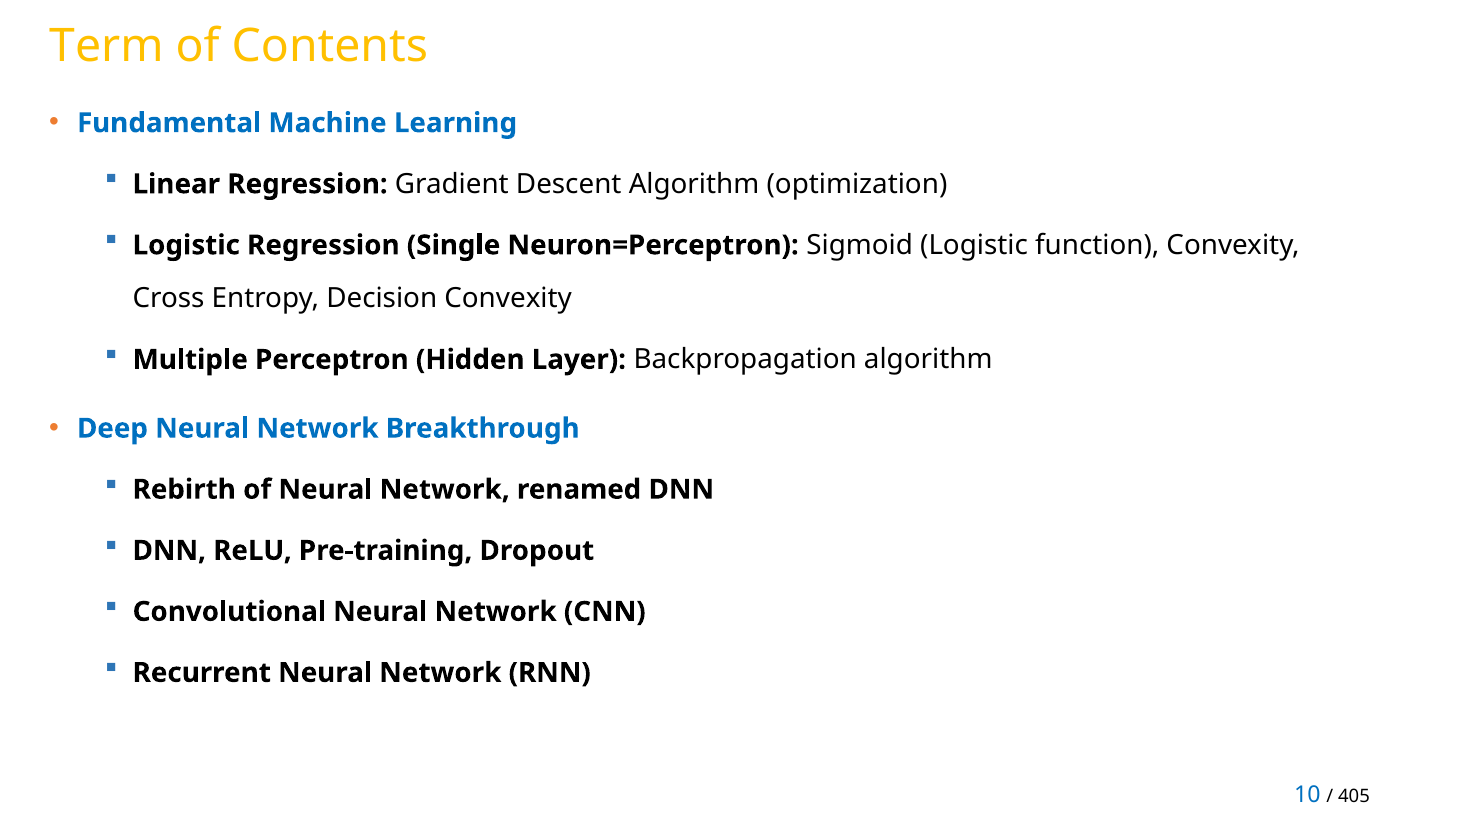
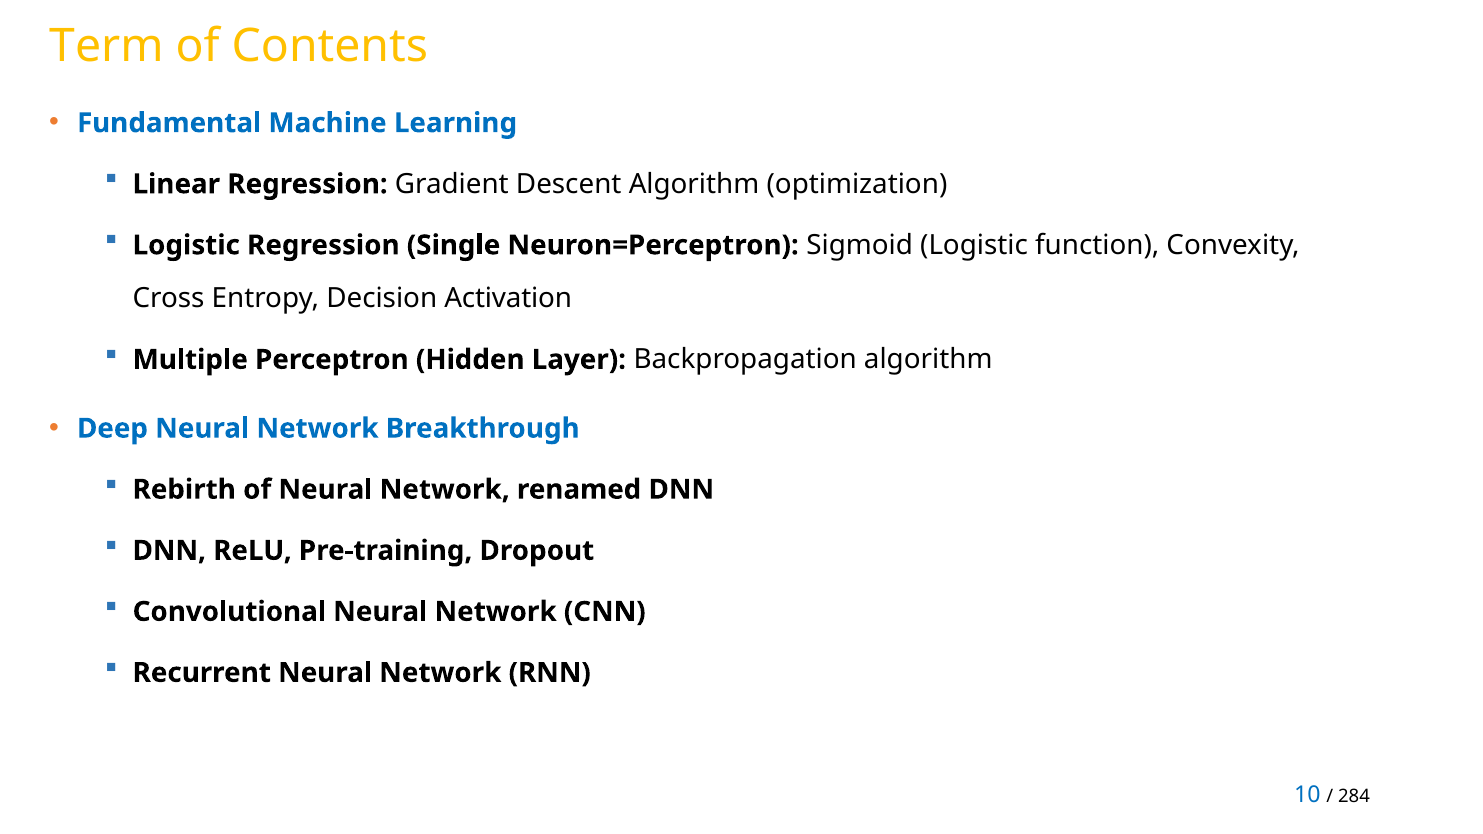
Decision Convexity: Convexity -> Activation
405: 405 -> 284
